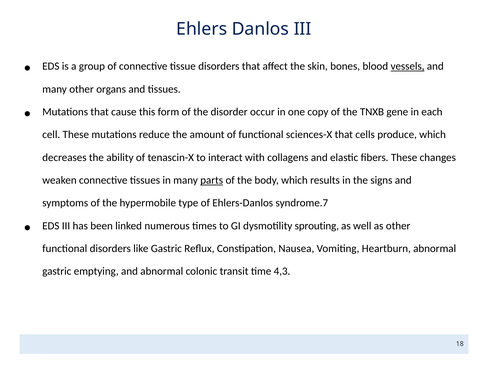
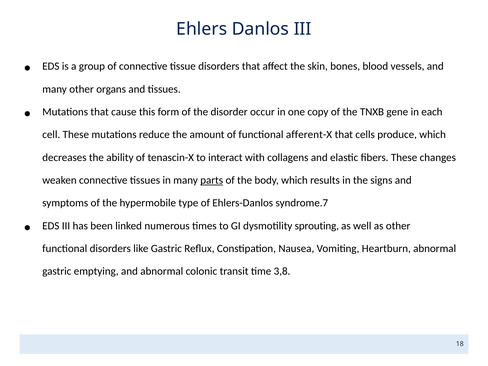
vessels underline: present -> none
sciences-X: sciences-X -> afferent-X
4,3: 4,3 -> 3,8
